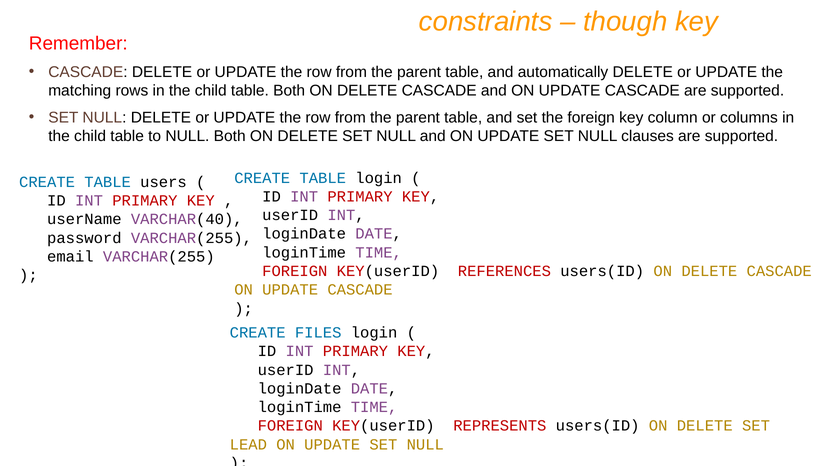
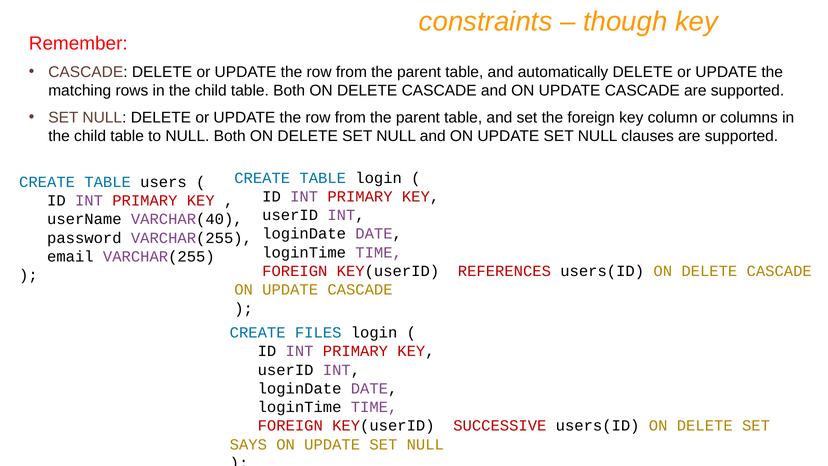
REPRESENTS: REPRESENTS -> SUCCESSIVE
LEAD: LEAD -> SAYS
